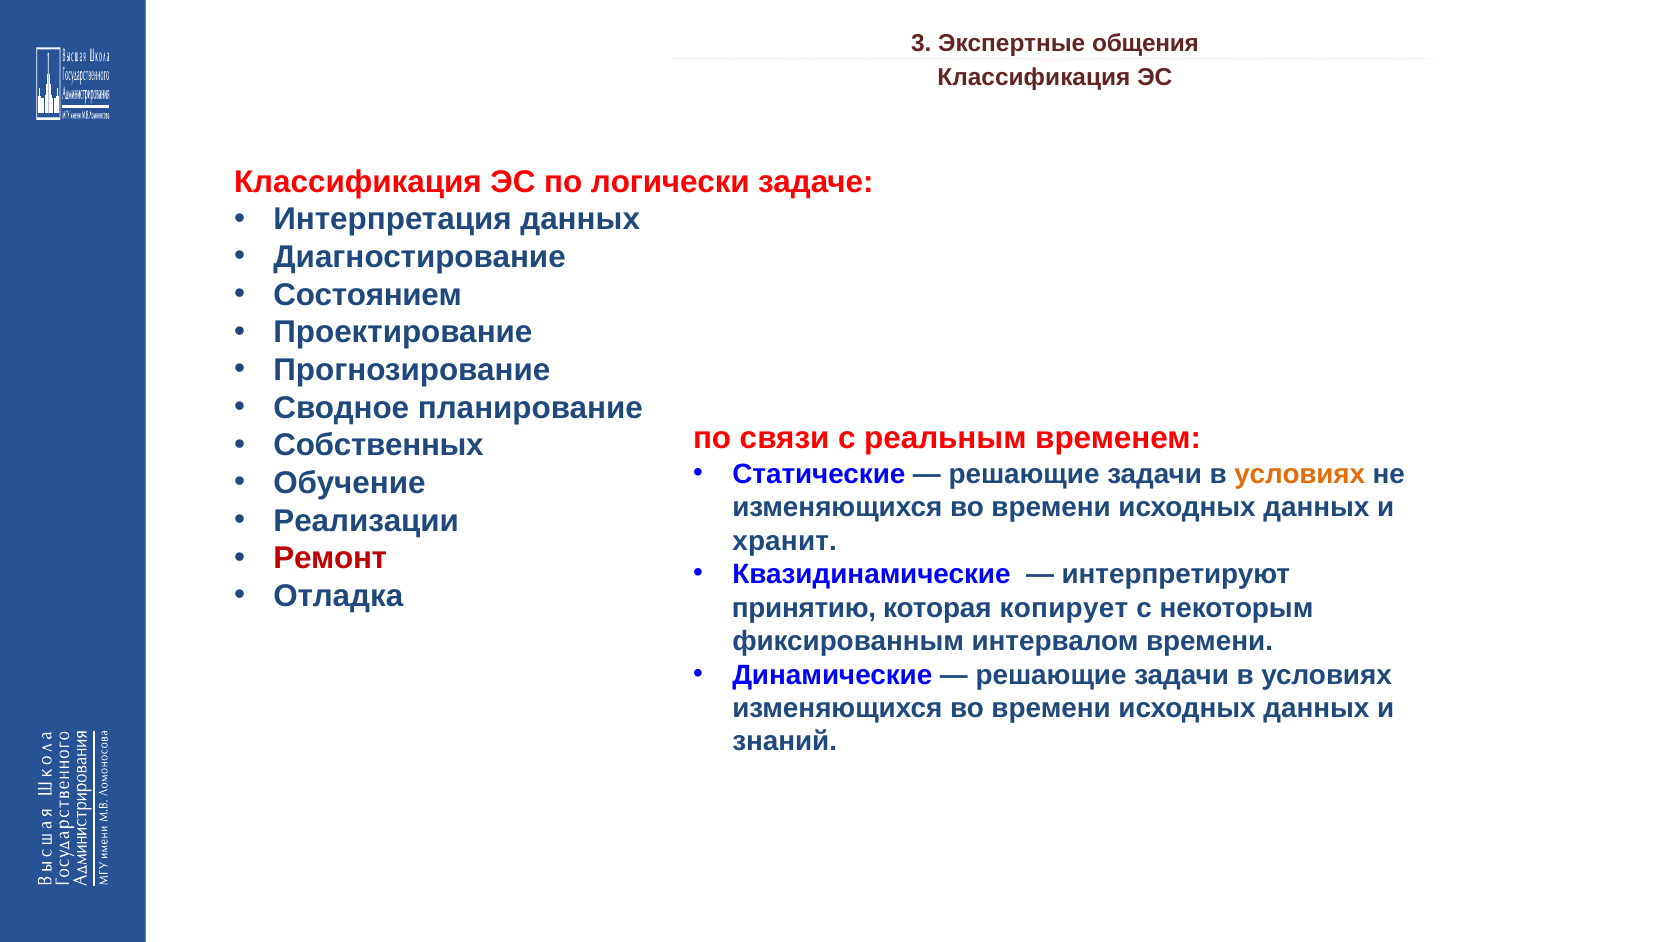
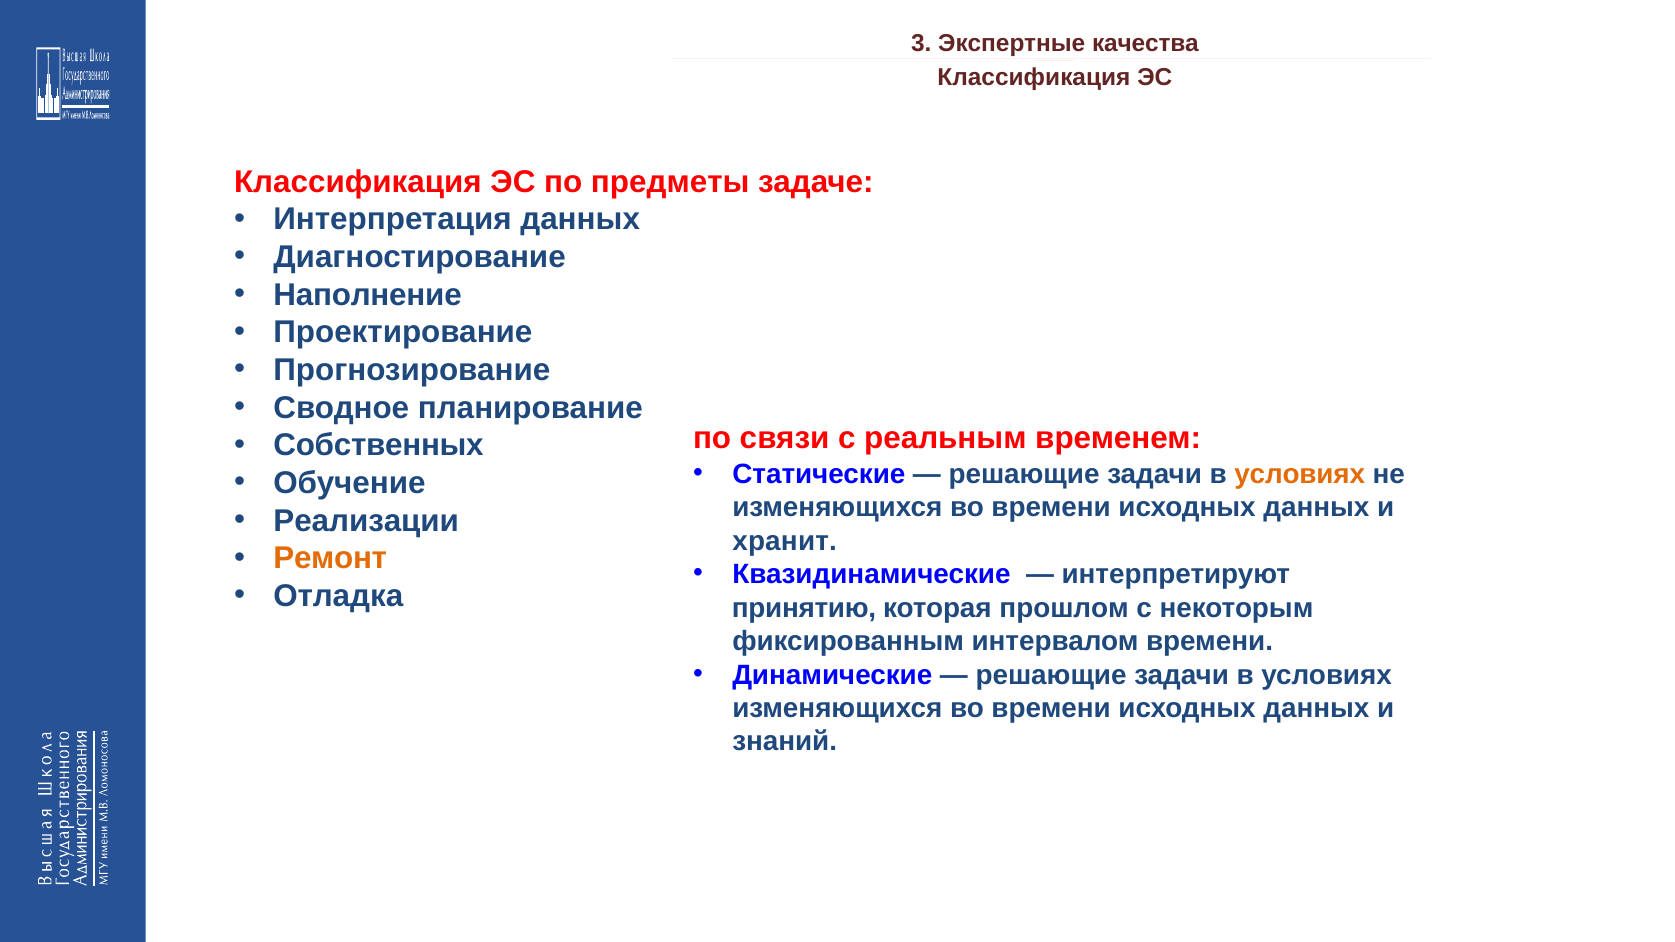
общения: общения -> качества
логически: логически -> предметы
Состоянием: Состоянием -> Наполнение
Ремонт colour: red -> orange
копирует: копирует -> прошлом
